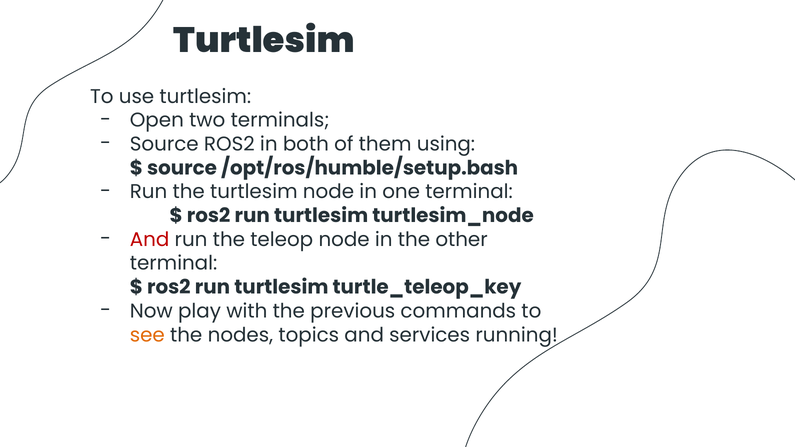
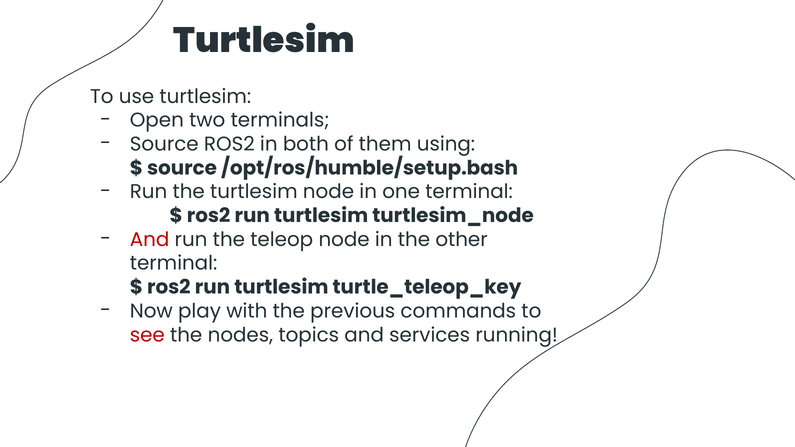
see colour: orange -> red
